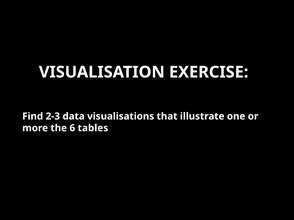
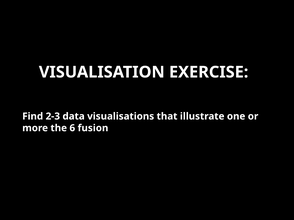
tables: tables -> fusion
